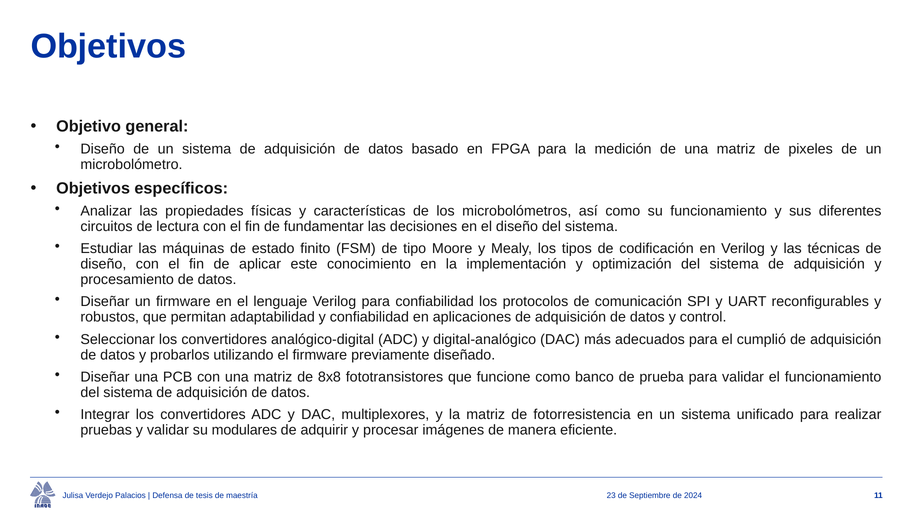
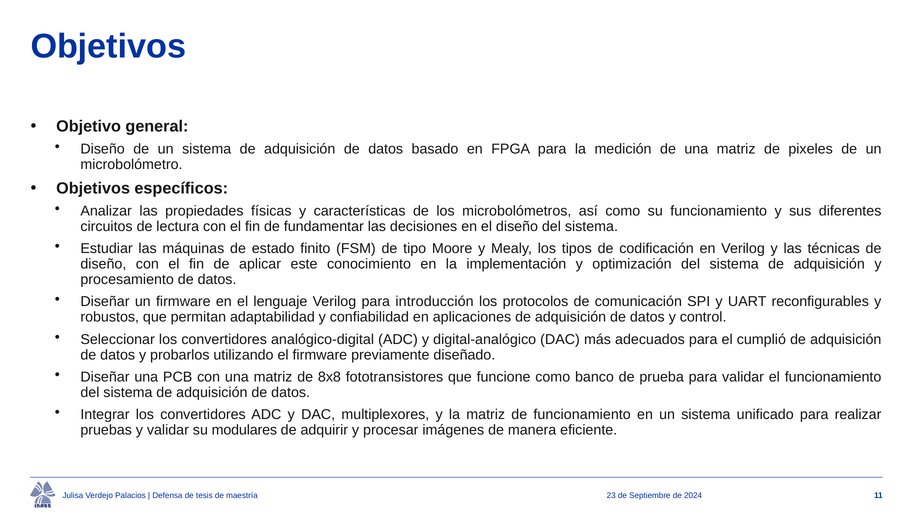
para confiabilidad: confiabilidad -> introducción
de fotorresistencia: fotorresistencia -> funcionamiento
